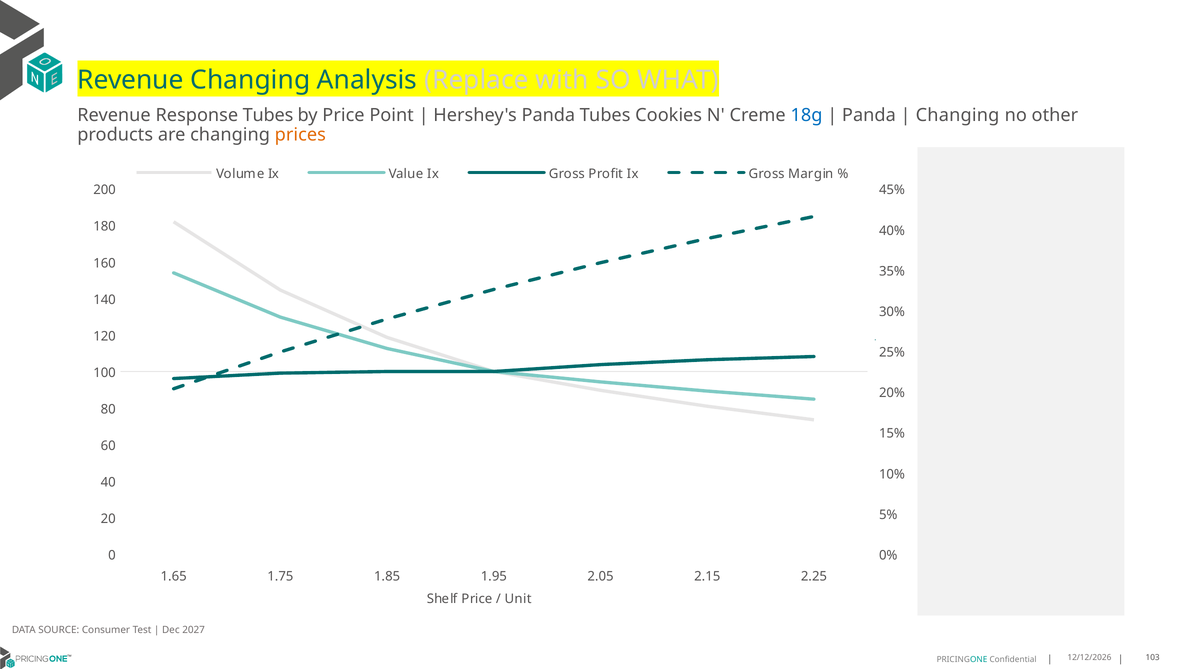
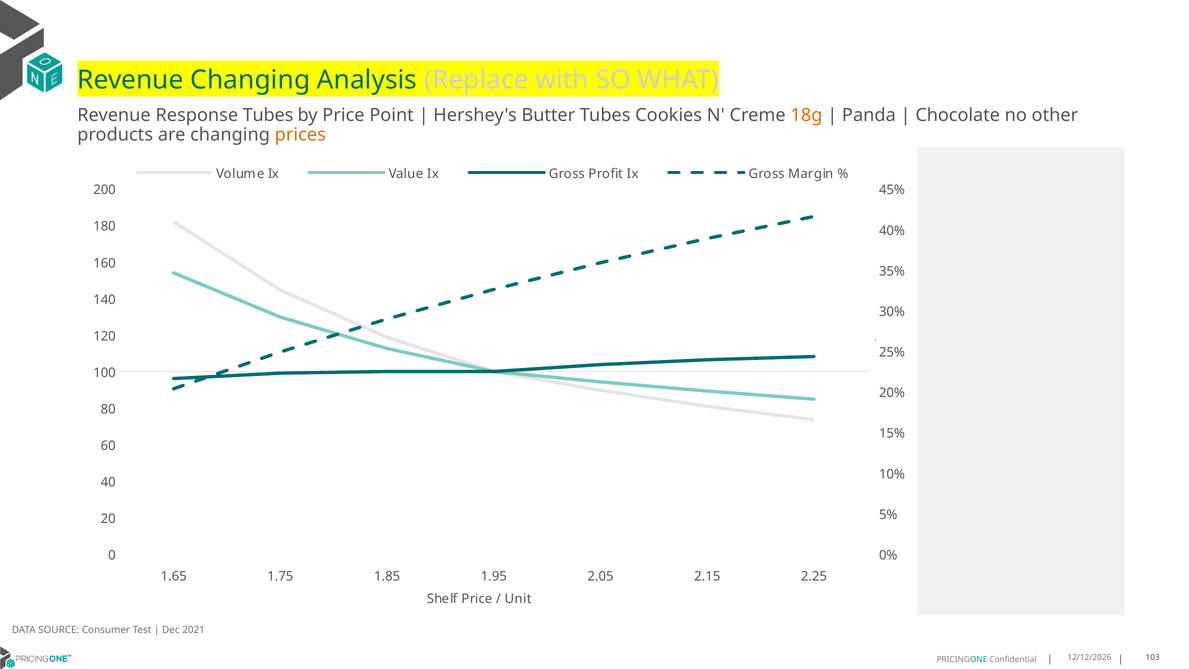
Hershey's Panda: Panda -> Butter
18g colour: blue -> orange
Changing at (958, 115): Changing -> Chocolate
2027: 2027 -> 2021
